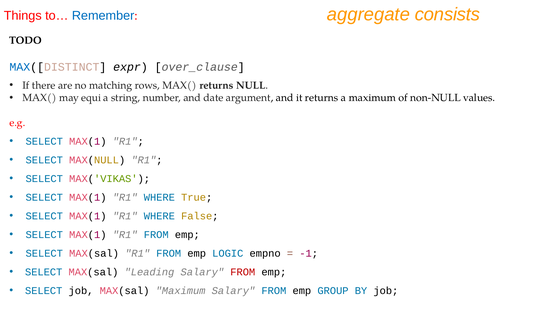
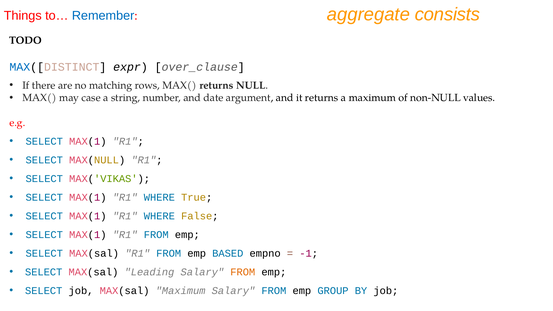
equi: equi -> case
LOGIC: LOGIC -> BASED
FROM at (243, 272) colour: red -> orange
